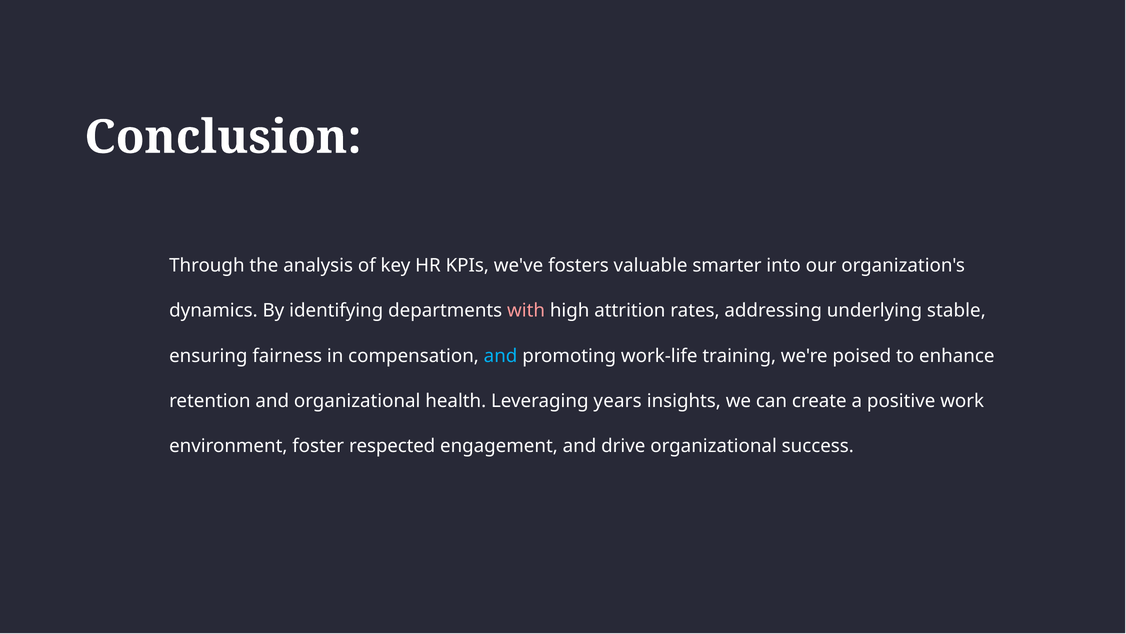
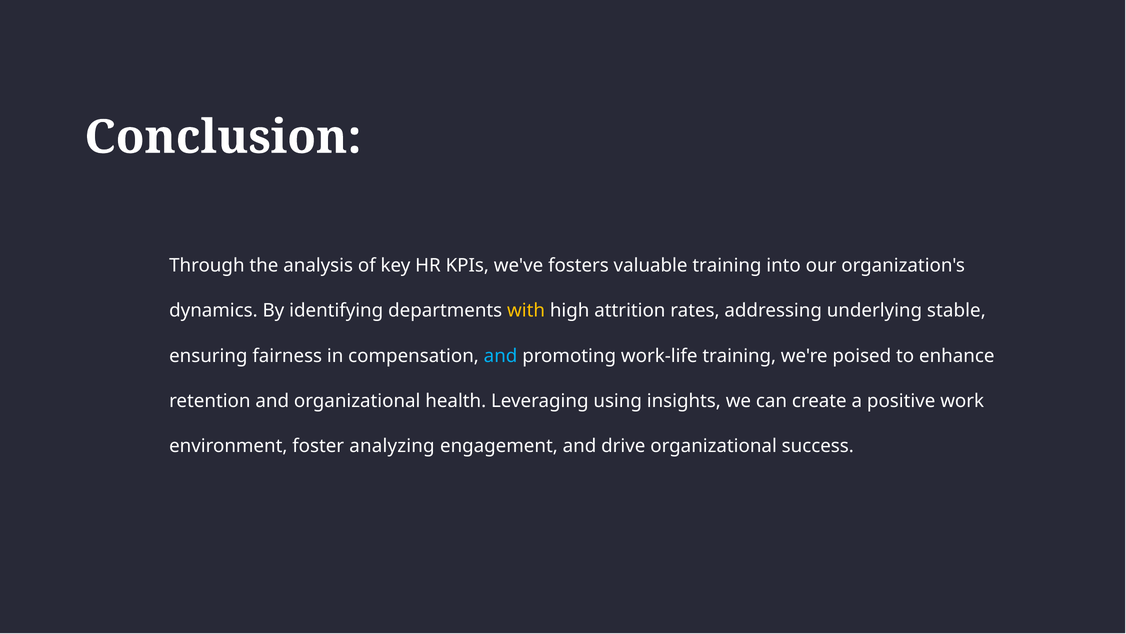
valuable smarter: smarter -> training
with colour: pink -> yellow
years: years -> using
respected: respected -> analyzing
